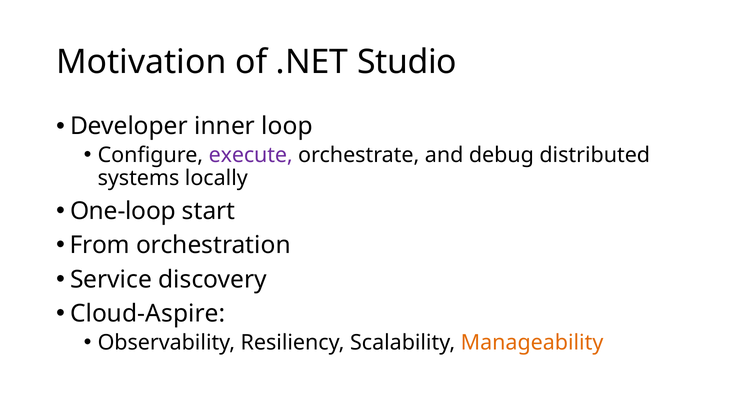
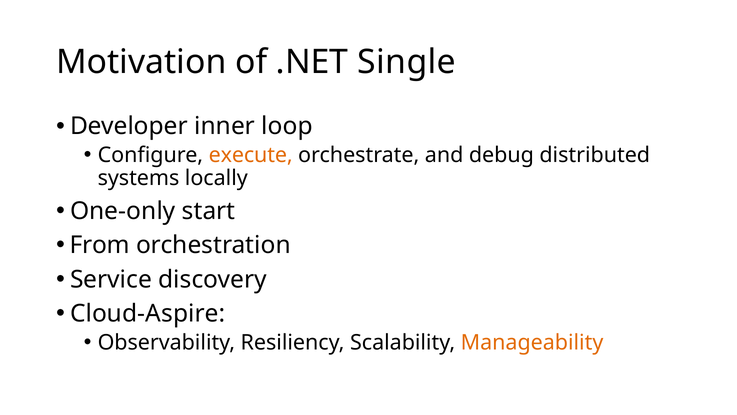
Studio: Studio -> Single
execute colour: purple -> orange
One-loop: One-loop -> One-only
